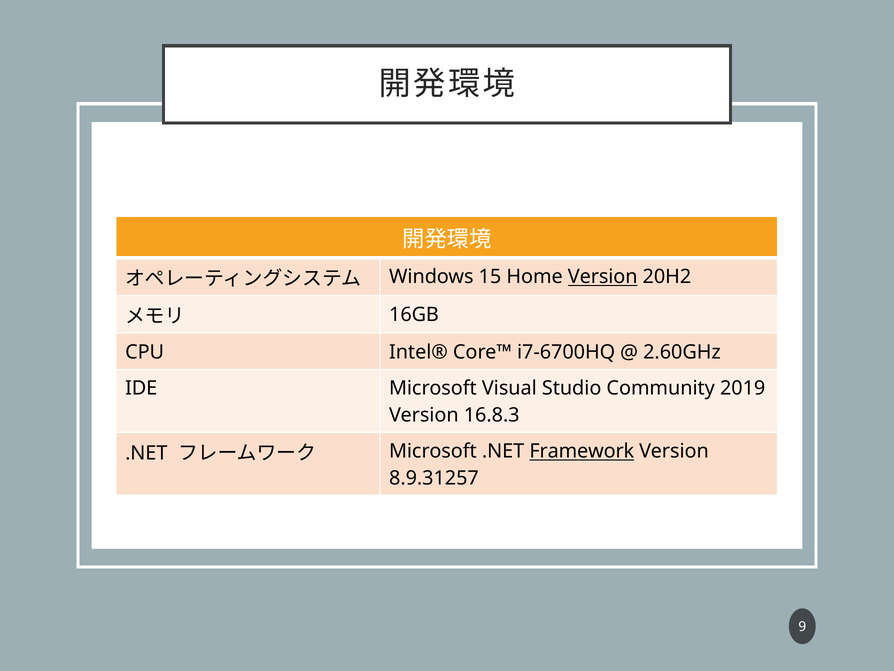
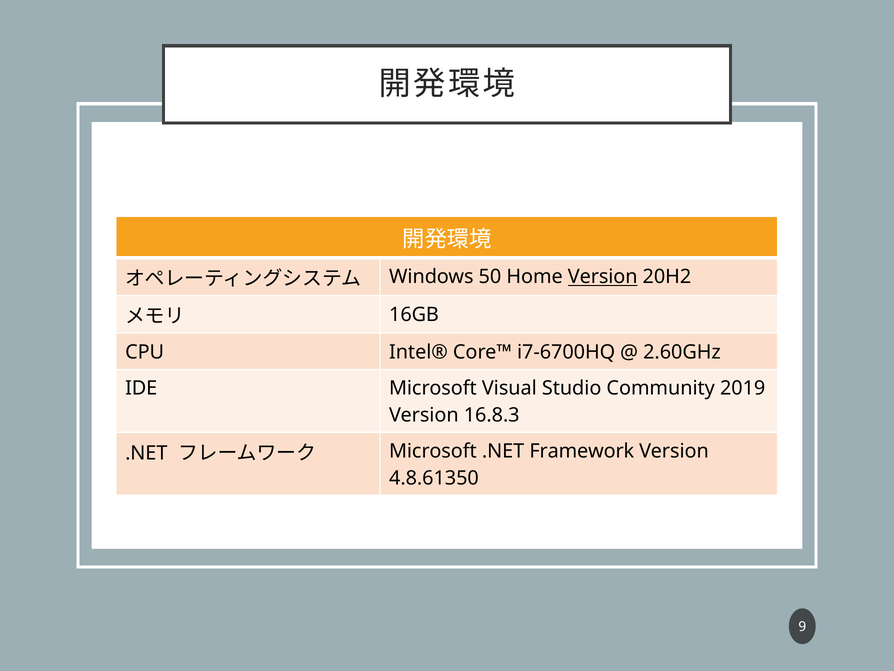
15: 15 -> 50
Framework underline: present -> none
8.9.31257: 8.9.31257 -> 4.8.61350
